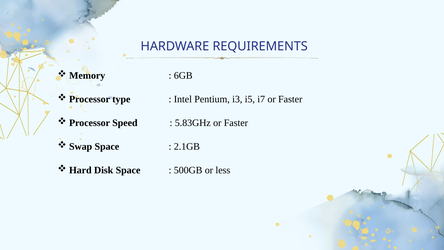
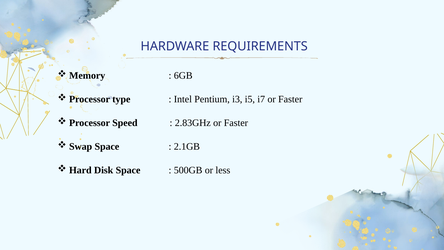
5.83GHz: 5.83GHz -> 2.83GHz
